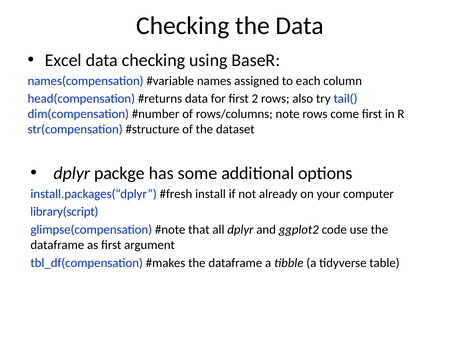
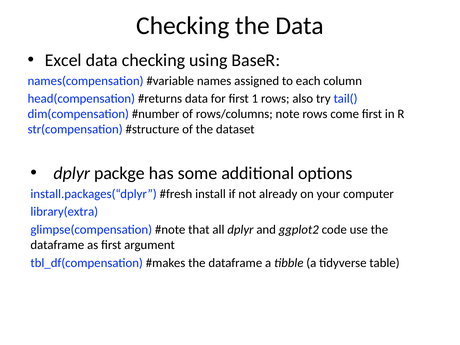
2: 2 -> 1
library(script: library(script -> library(extra
